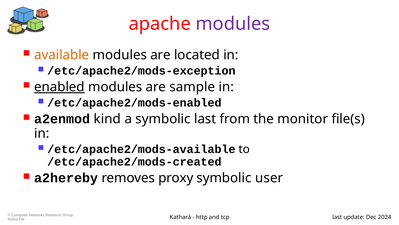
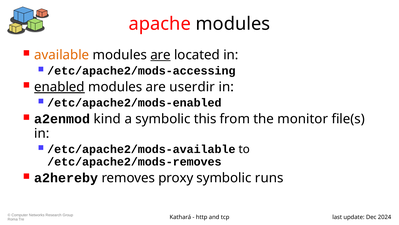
modules at (233, 24) colour: purple -> black
are at (161, 55) underline: none -> present
/etc/apache2/mods-exception: /etc/apache2/mods-exception -> /etc/apache2/mods-accessing
sample: sample -> userdir
symbolic last: last -> this
/etc/apache2/mods-created: /etc/apache2/mods-created -> /etc/apache2/mods-removes
user: user -> runs
